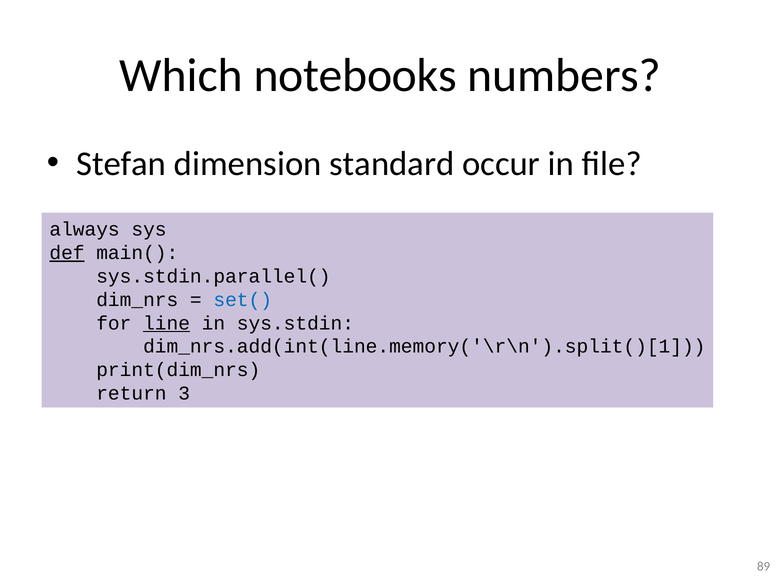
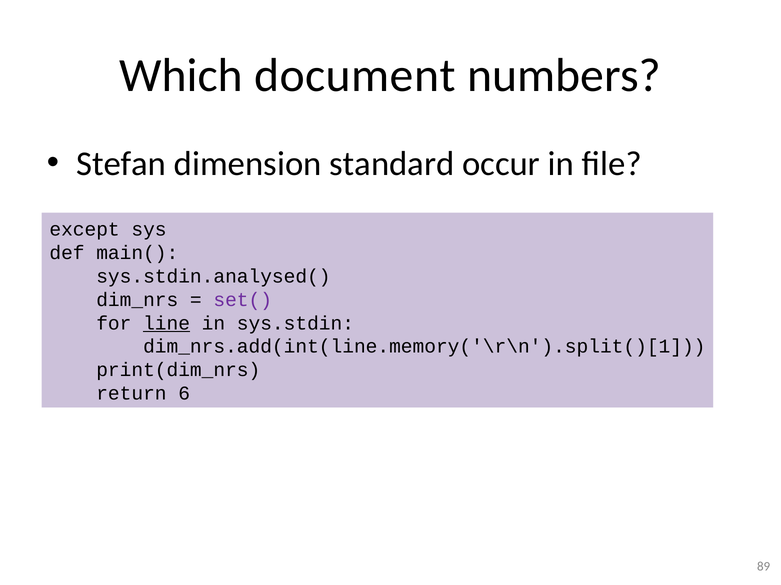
notebooks: notebooks -> document
always: always -> except
def underline: present -> none
sys.stdin.parallel(: sys.stdin.parallel( -> sys.stdin.analysed(
set( colour: blue -> purple
3: 3 -> 6
